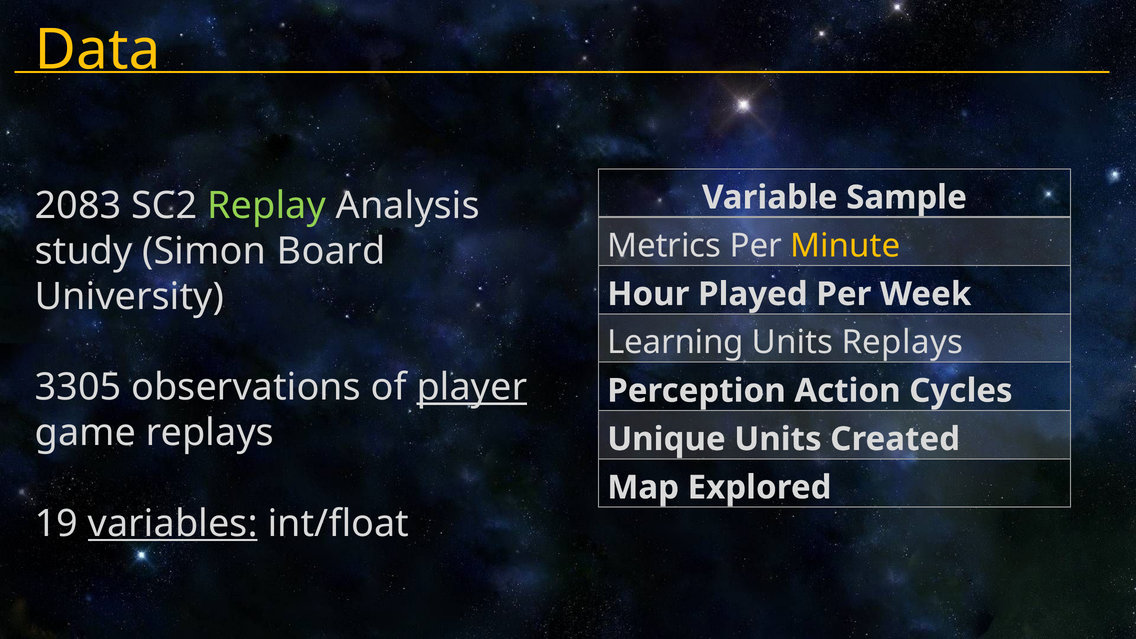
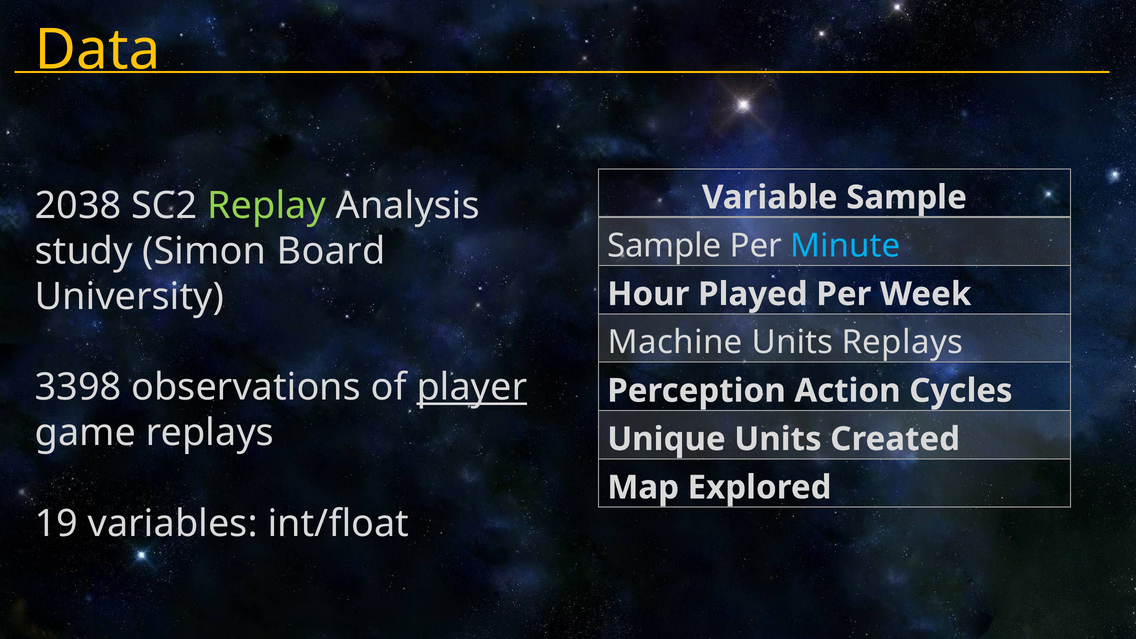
2083: 2083 -> 2038
Metrics at (664, 246): Metrics -> Sample
Minute colour: yellow -> light blue
Learning: Learning -> Machine
3305: 3305 -> 3398
variables underline: present -> none
